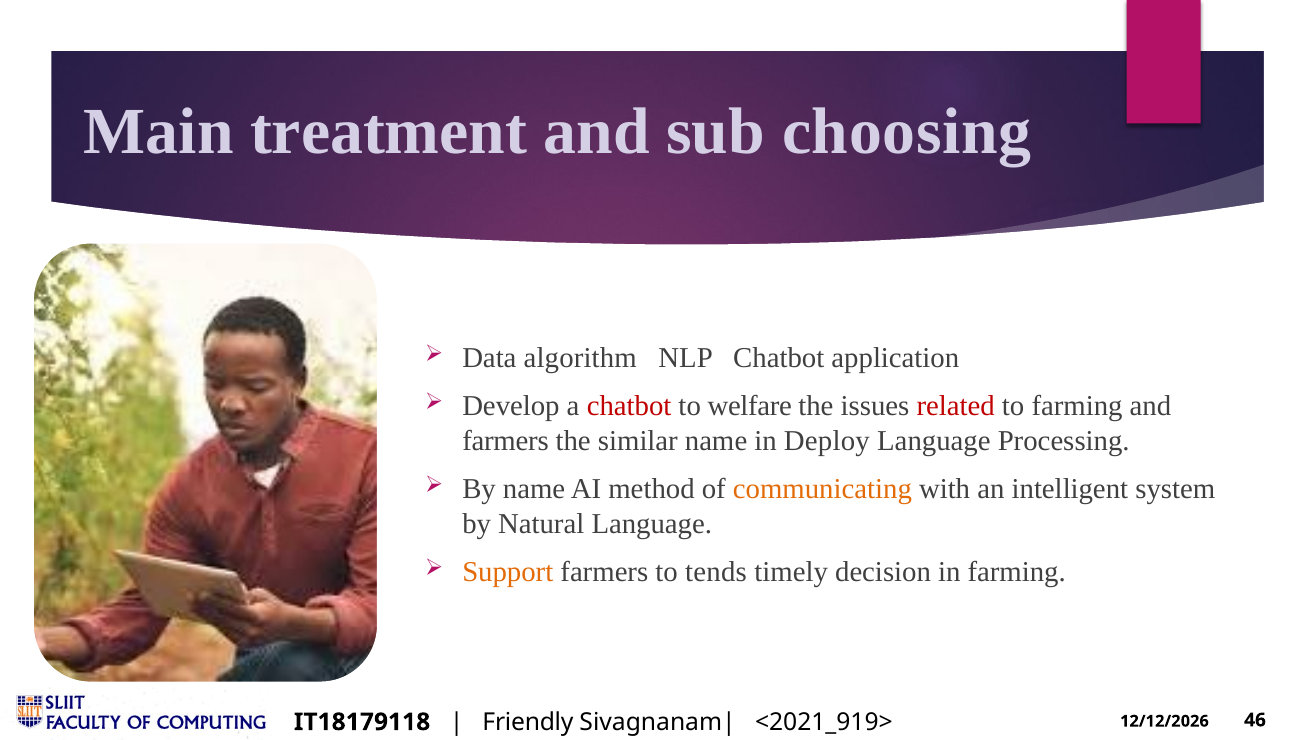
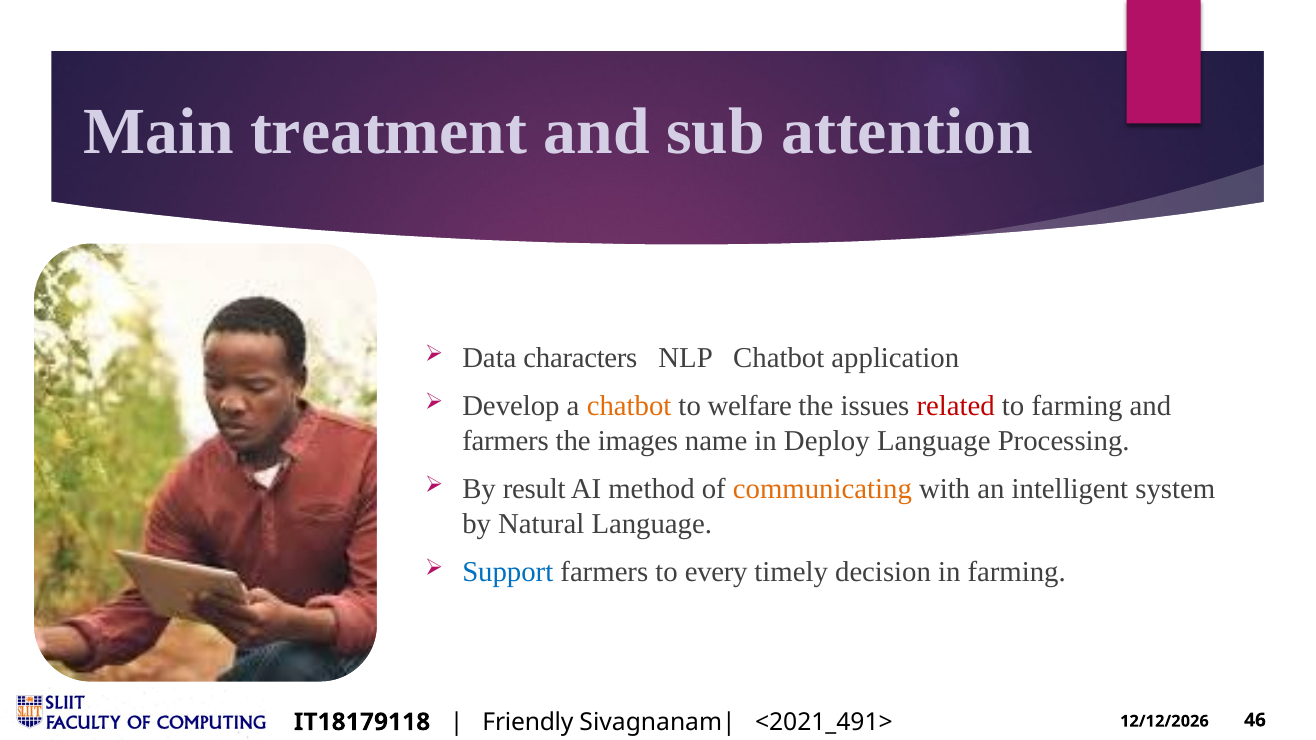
choosing: choosing -> attention
algorithm: algorithm -> characters
chatbot at (629, 406) colour: red -> orange
similar: similar -> images
By name: name -> result
Support colour: orange -> blue
tends: tends -> every
<2021_919>: <2021_919> -> <2021_491>
